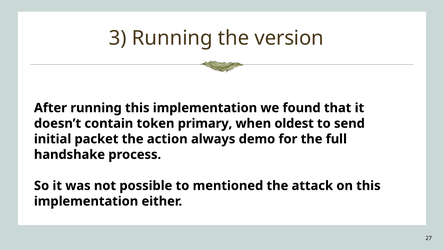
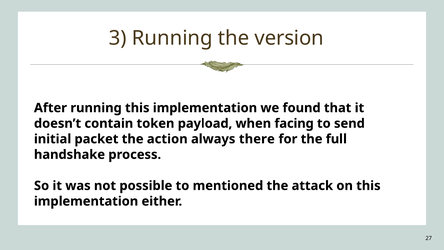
primary: primary -> payload
oldest: oldest -> facing
demo: demo -> there
